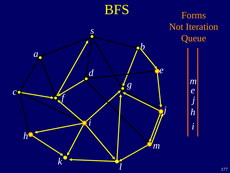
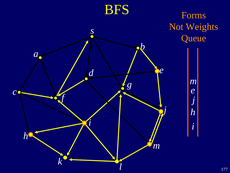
Iteration: Iteration -> Weights
